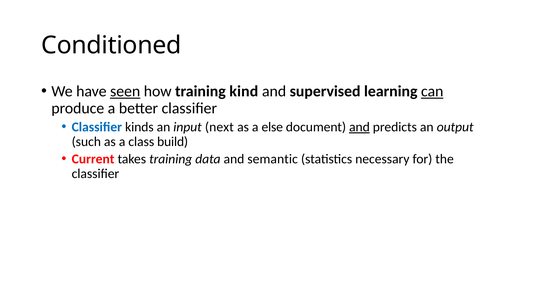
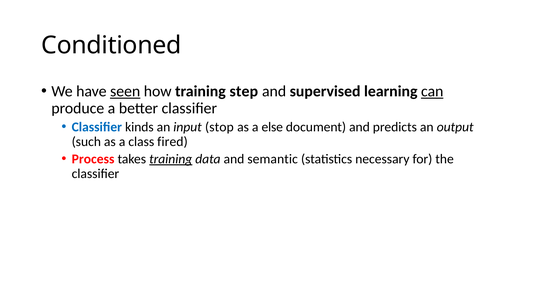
kind: kind -> step
next: next -> stop
and at (359, 127) underline: present -> none
build: build -> fired
Current: Current -> Process
training at (171, 159) underline: none -> present
